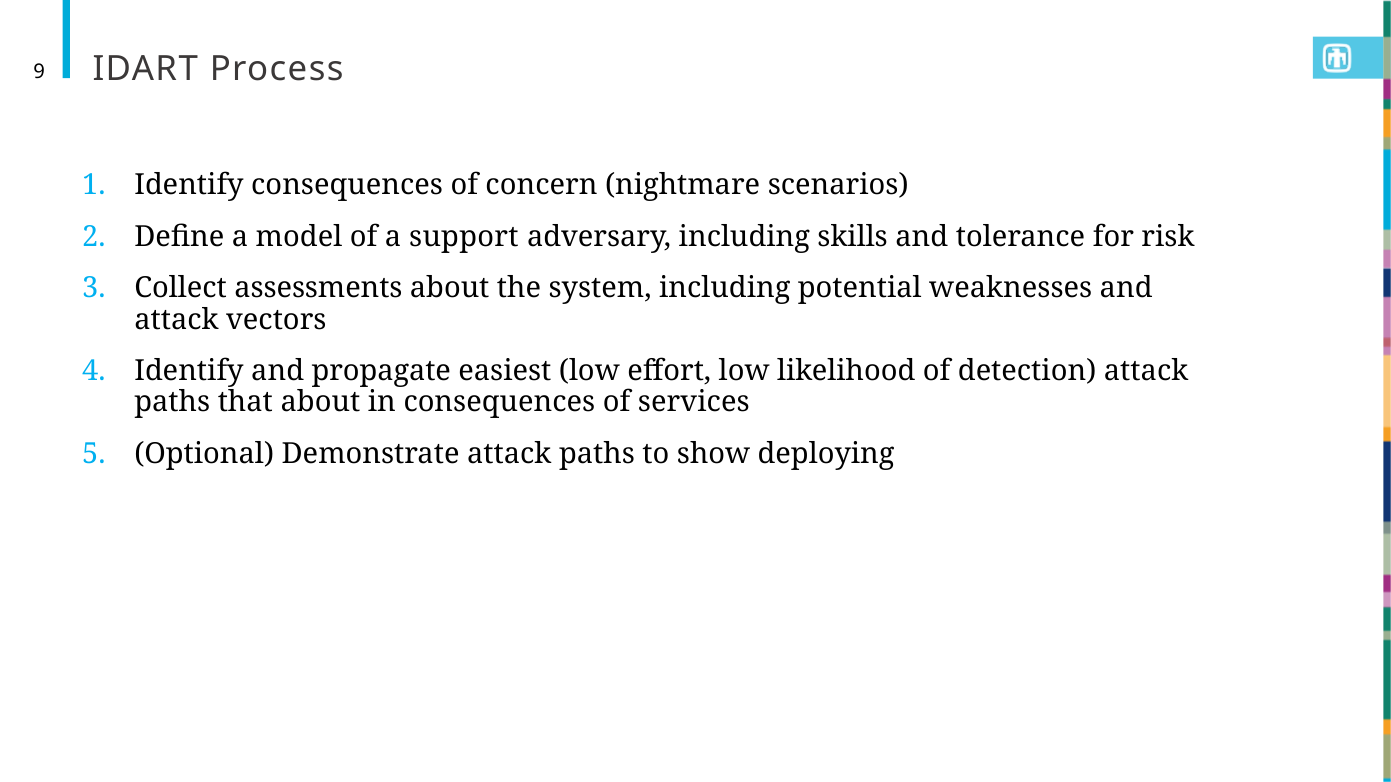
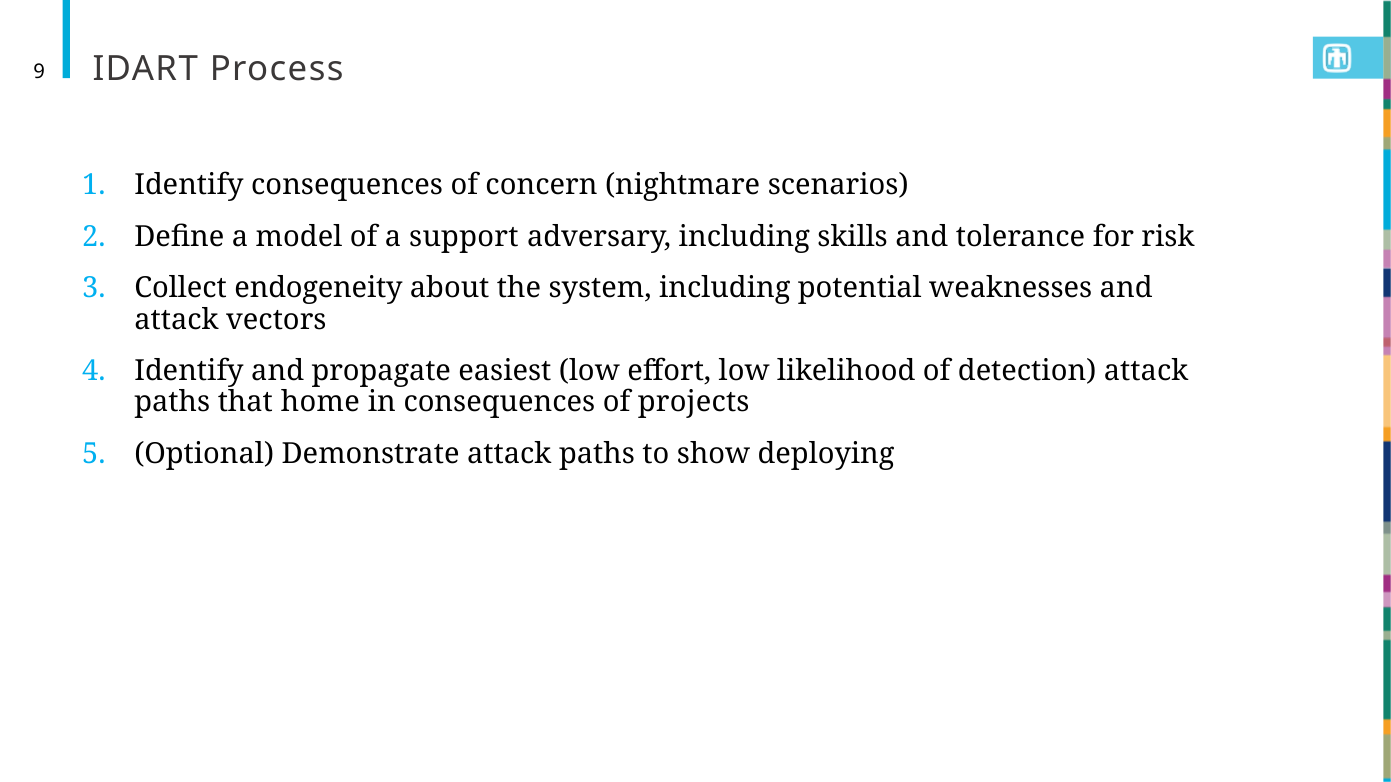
assessments: assessments -> endogeneity
that about: about -> home
services: services -> projects
